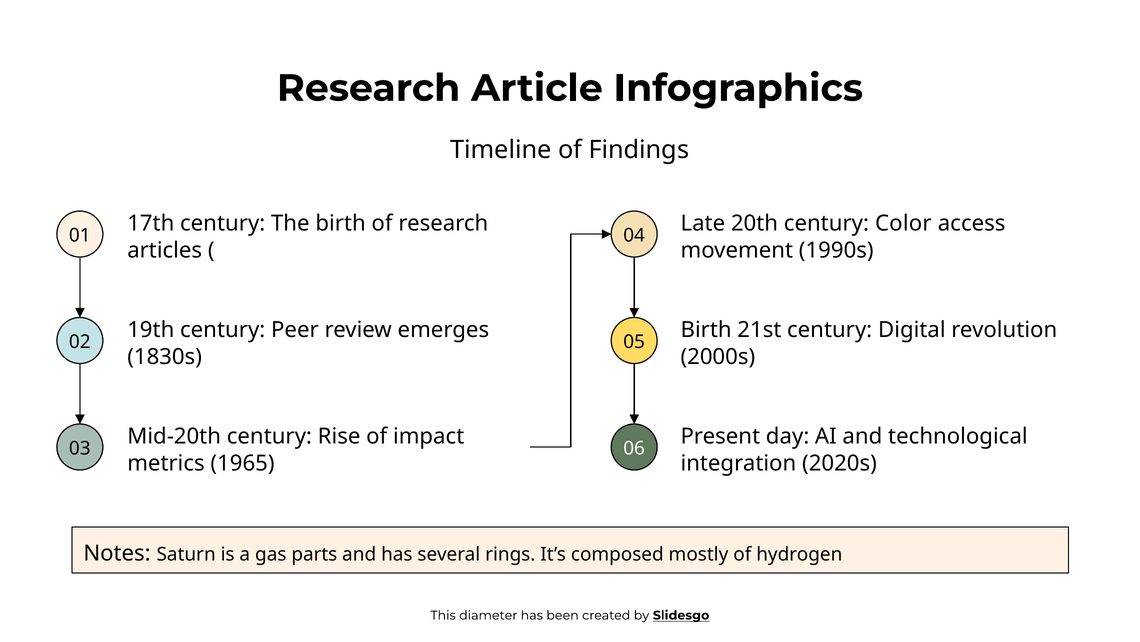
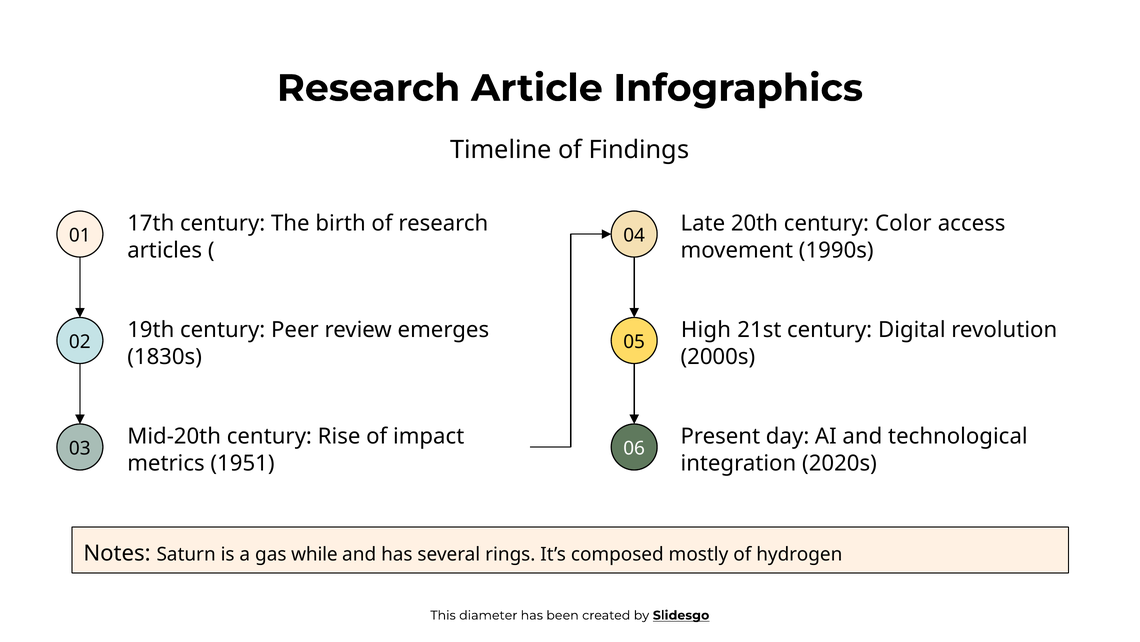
Birth at (706, 330): Birth -> High
1965: 1965 -> 1951
parts: parts -> while
